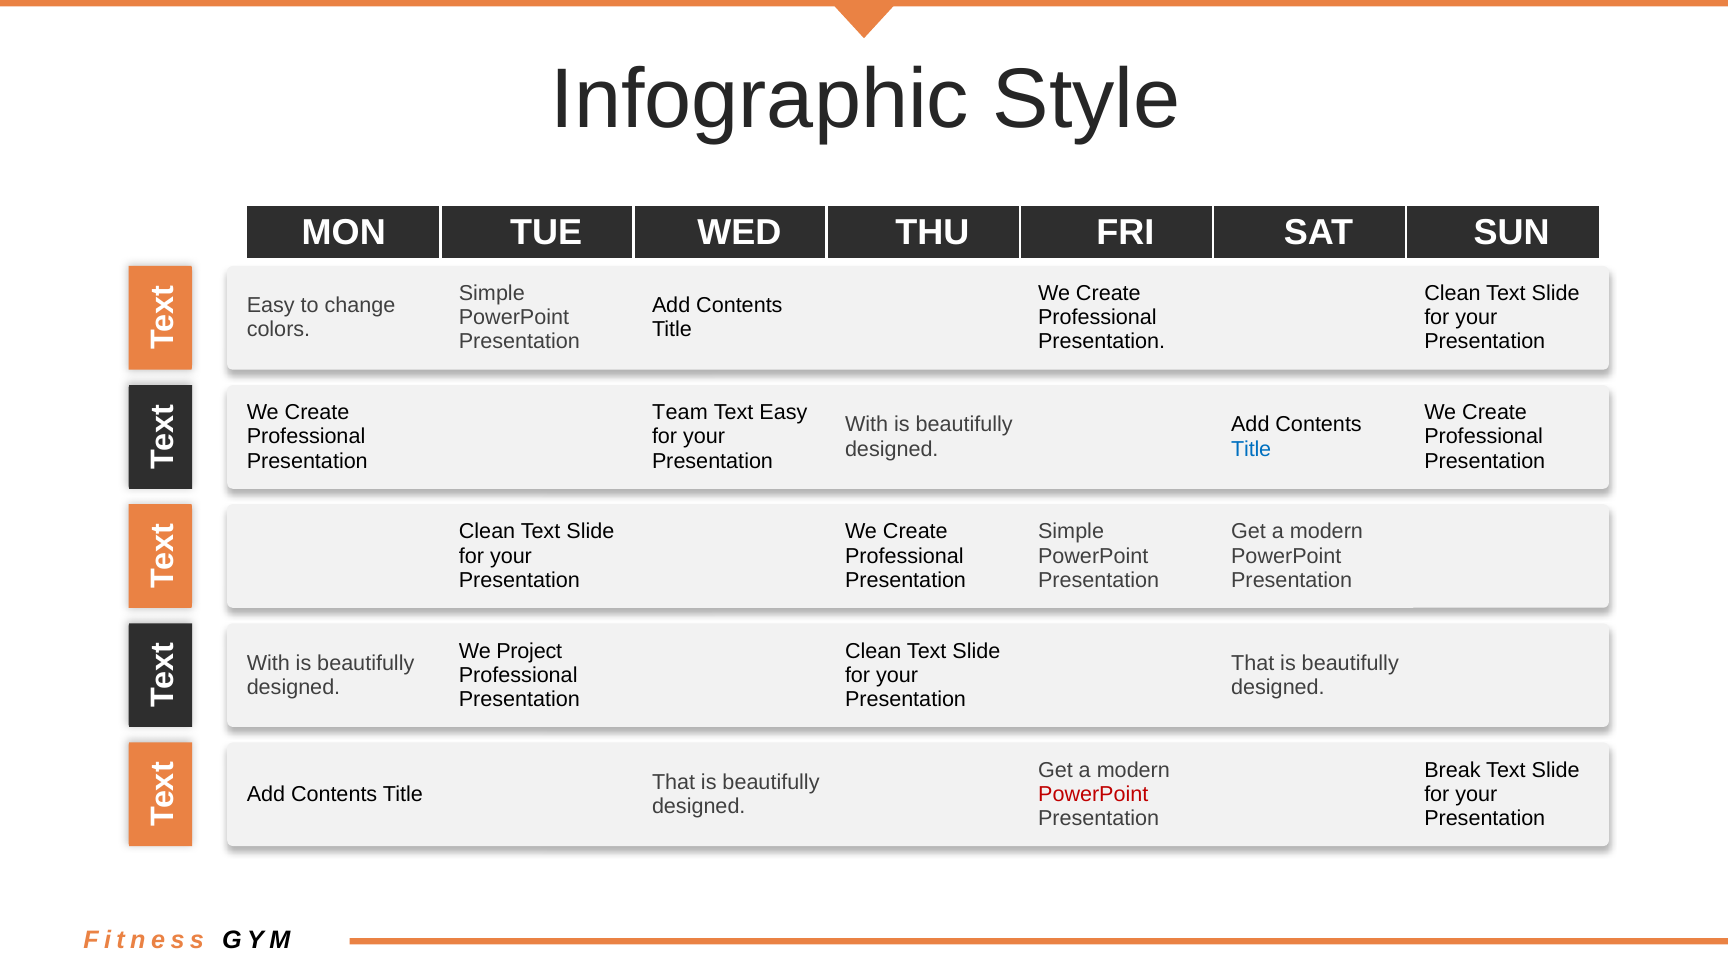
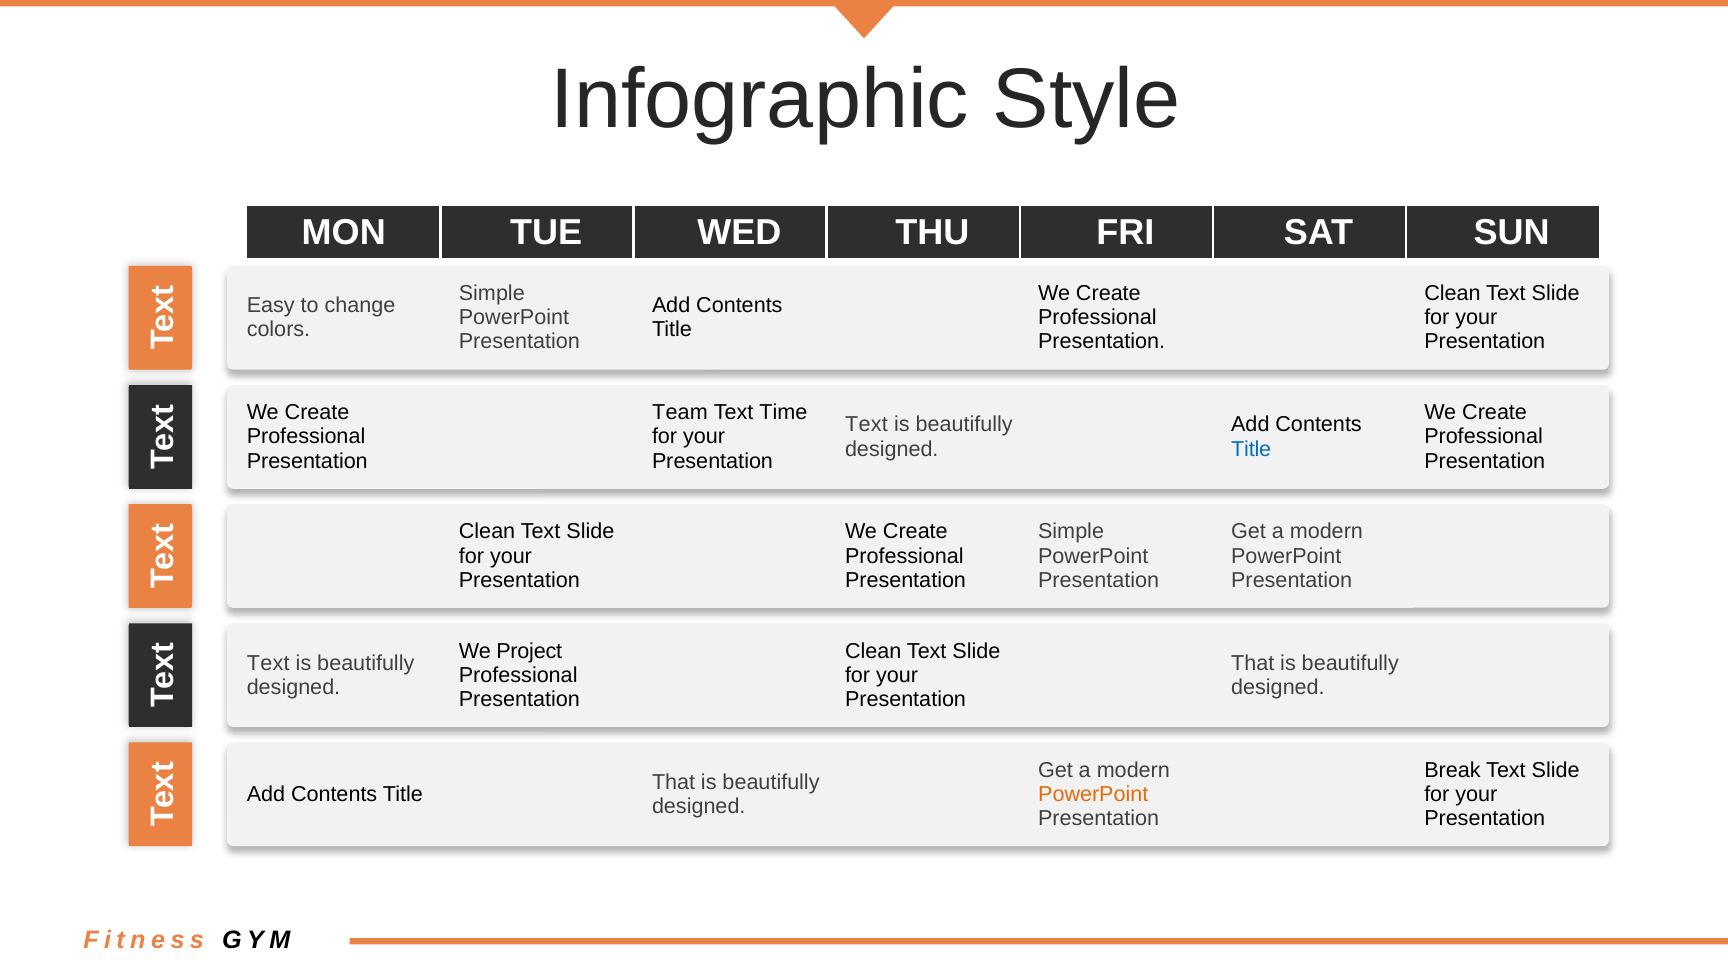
Text Easy: Easy -> Time
With at (867, 425): With -> Text
With at (268, 663): With -> Text
PowerPoint at (1093, 794) colour: red -> orange
